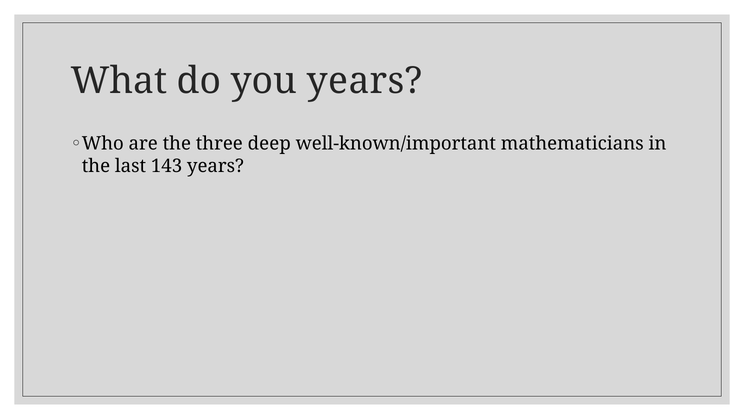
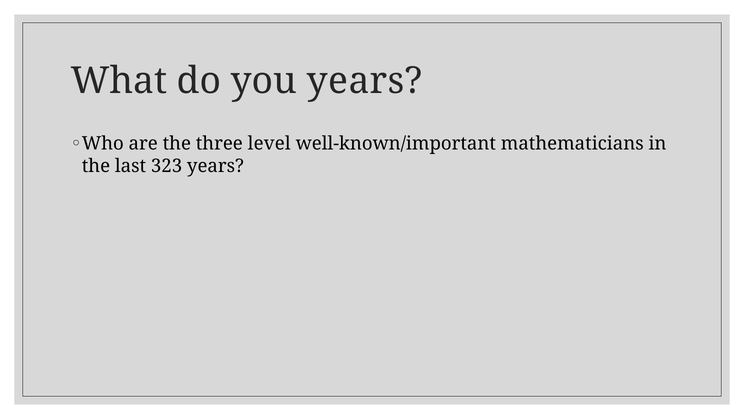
deep: deep -> level
143: 143 -> 323
